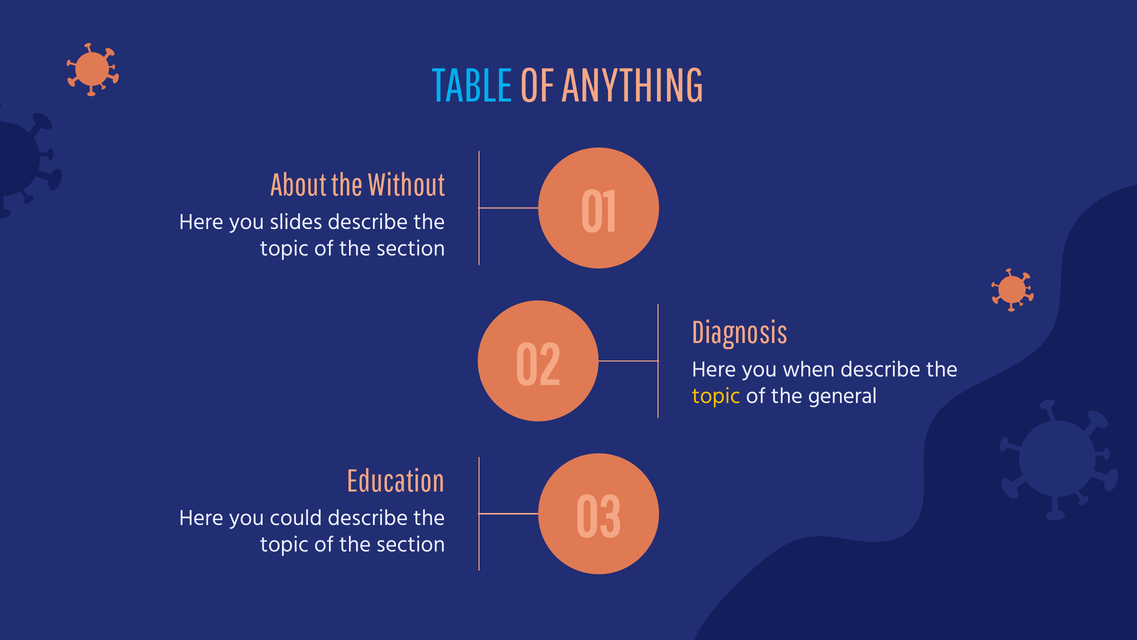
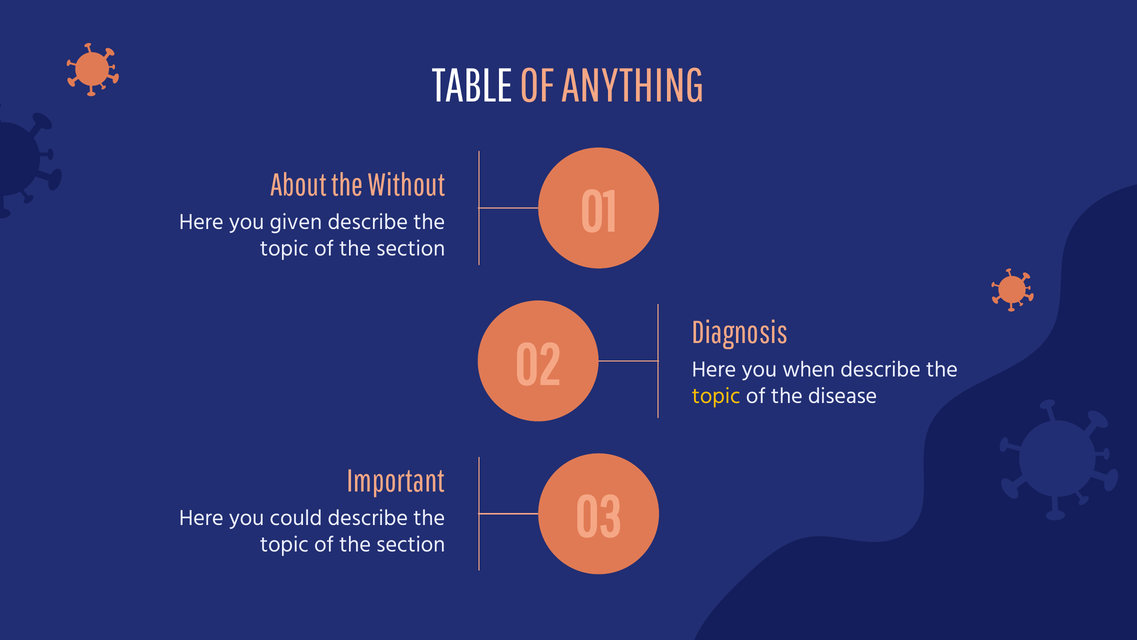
TABLE colour: light blue -> white
slides: slides -> given
general: general -> disease
Education: Education -> Important
